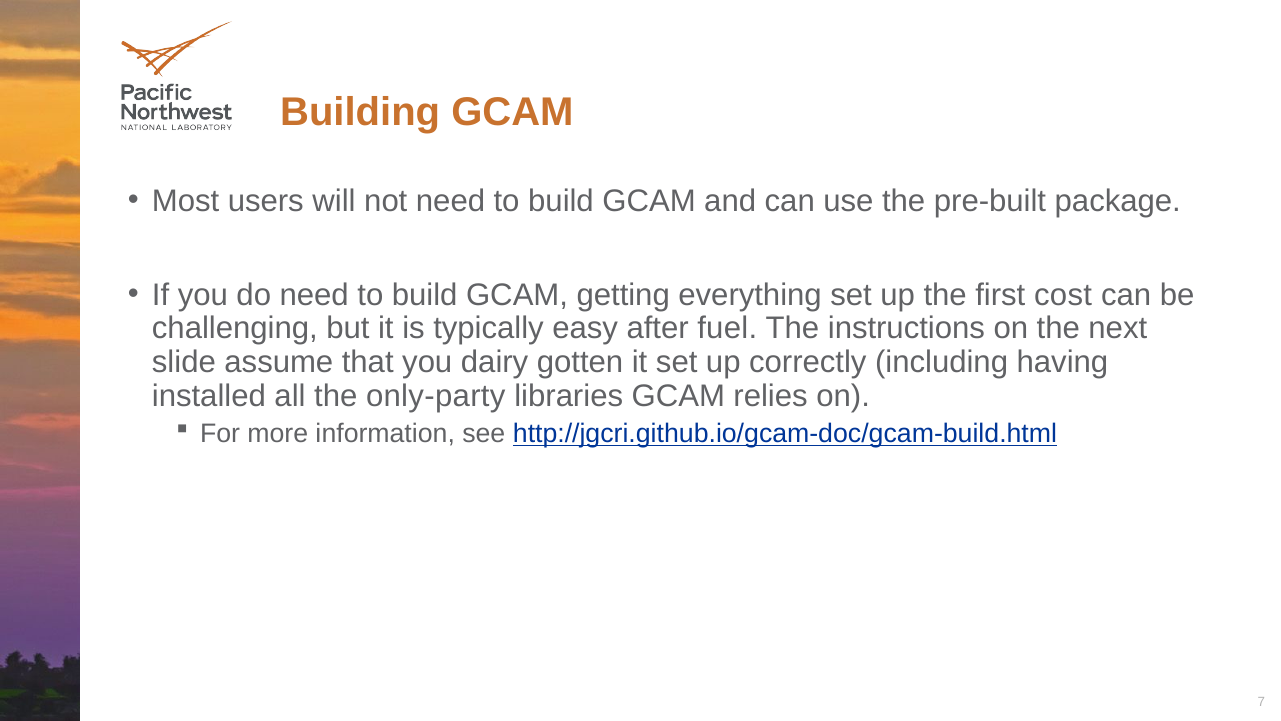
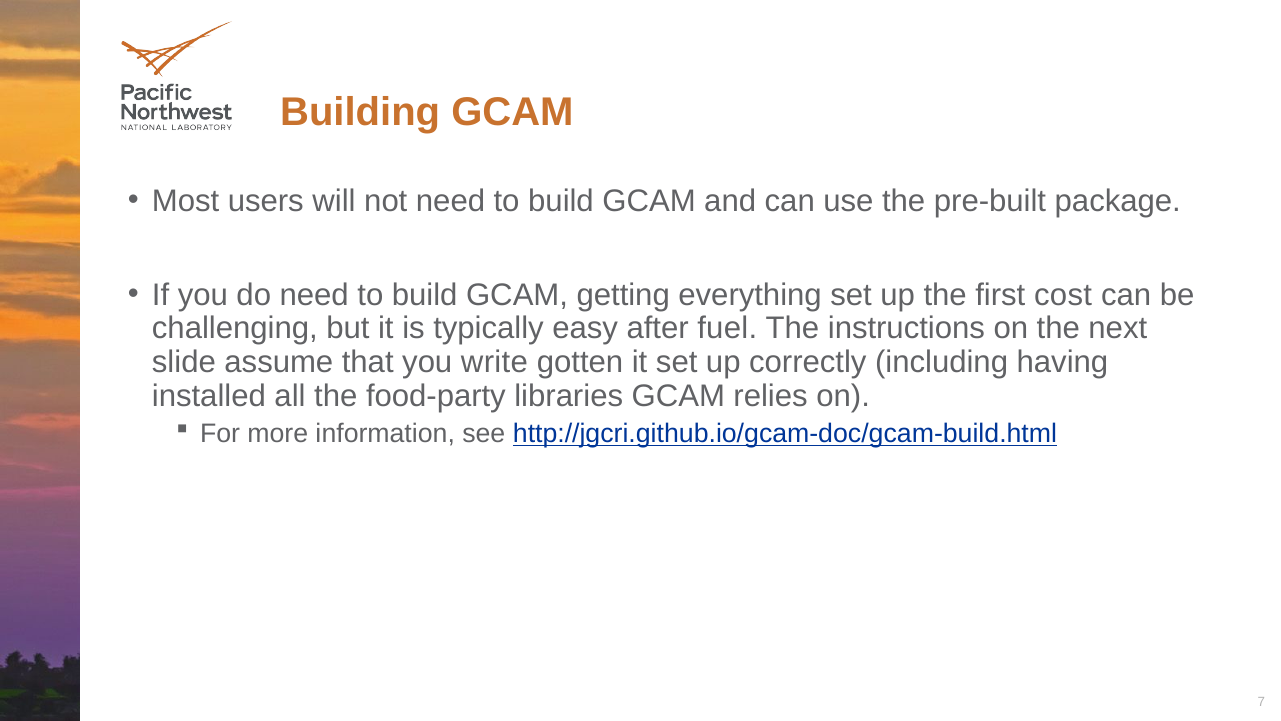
dairy: dairy -> write
only-party: only-party -> food-party
